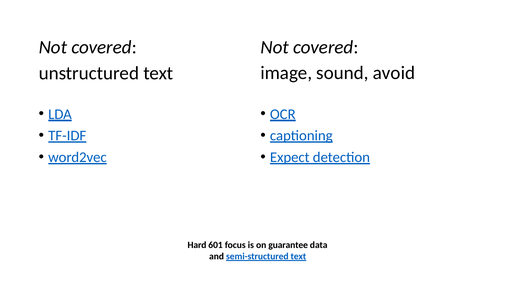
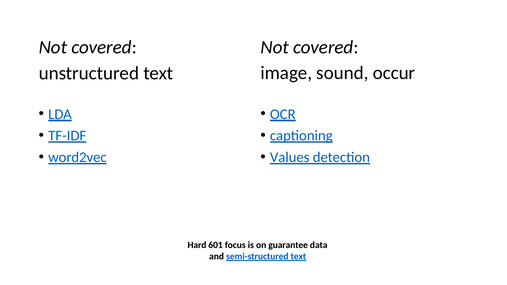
avoid: avoid -> occur
Expect: Expect -> Values
